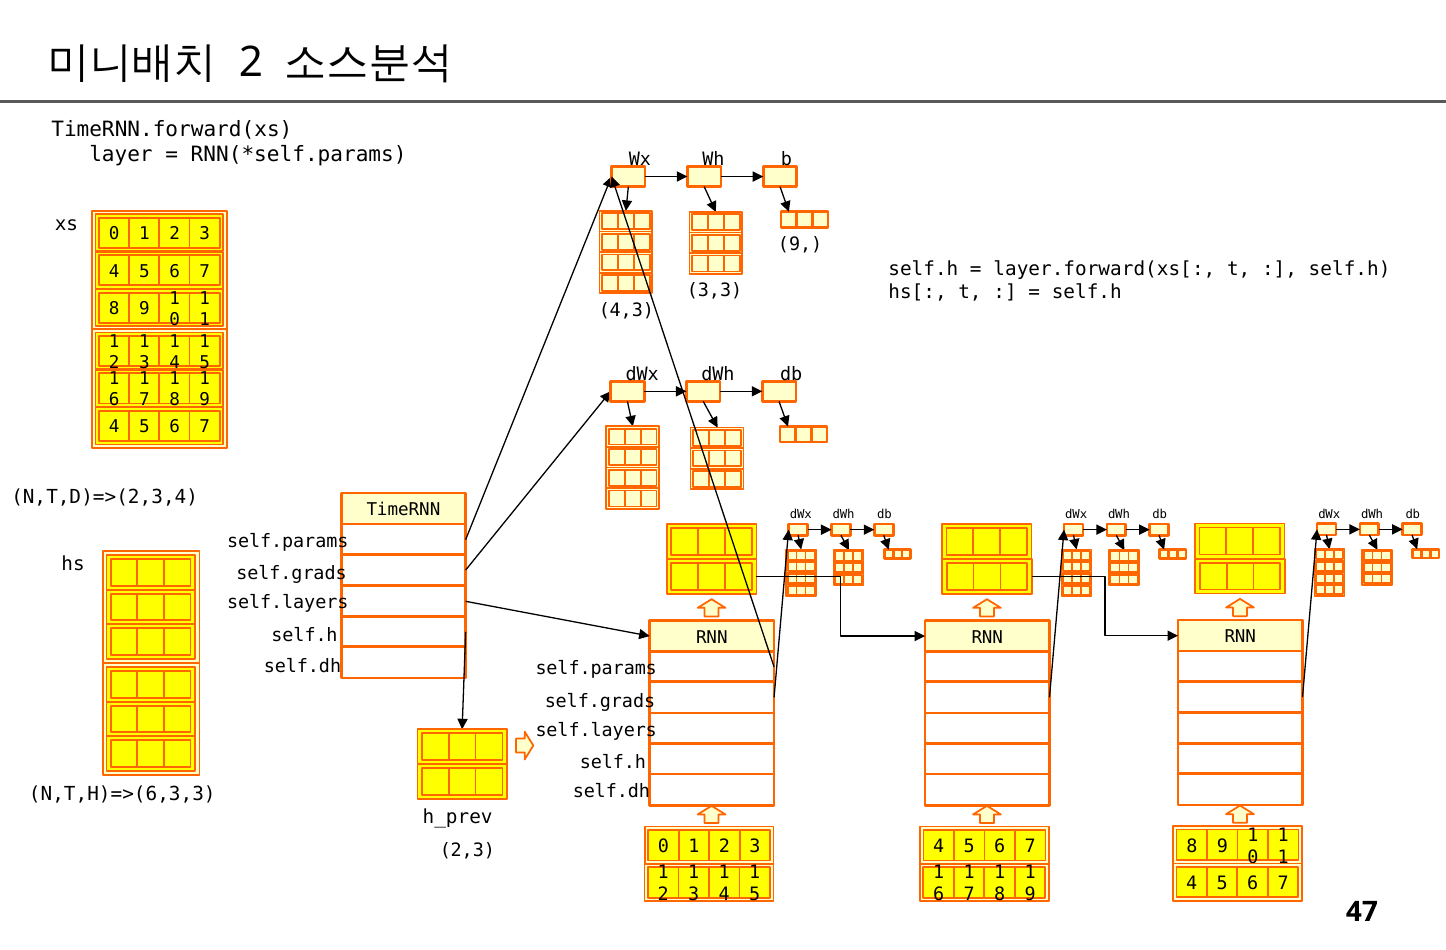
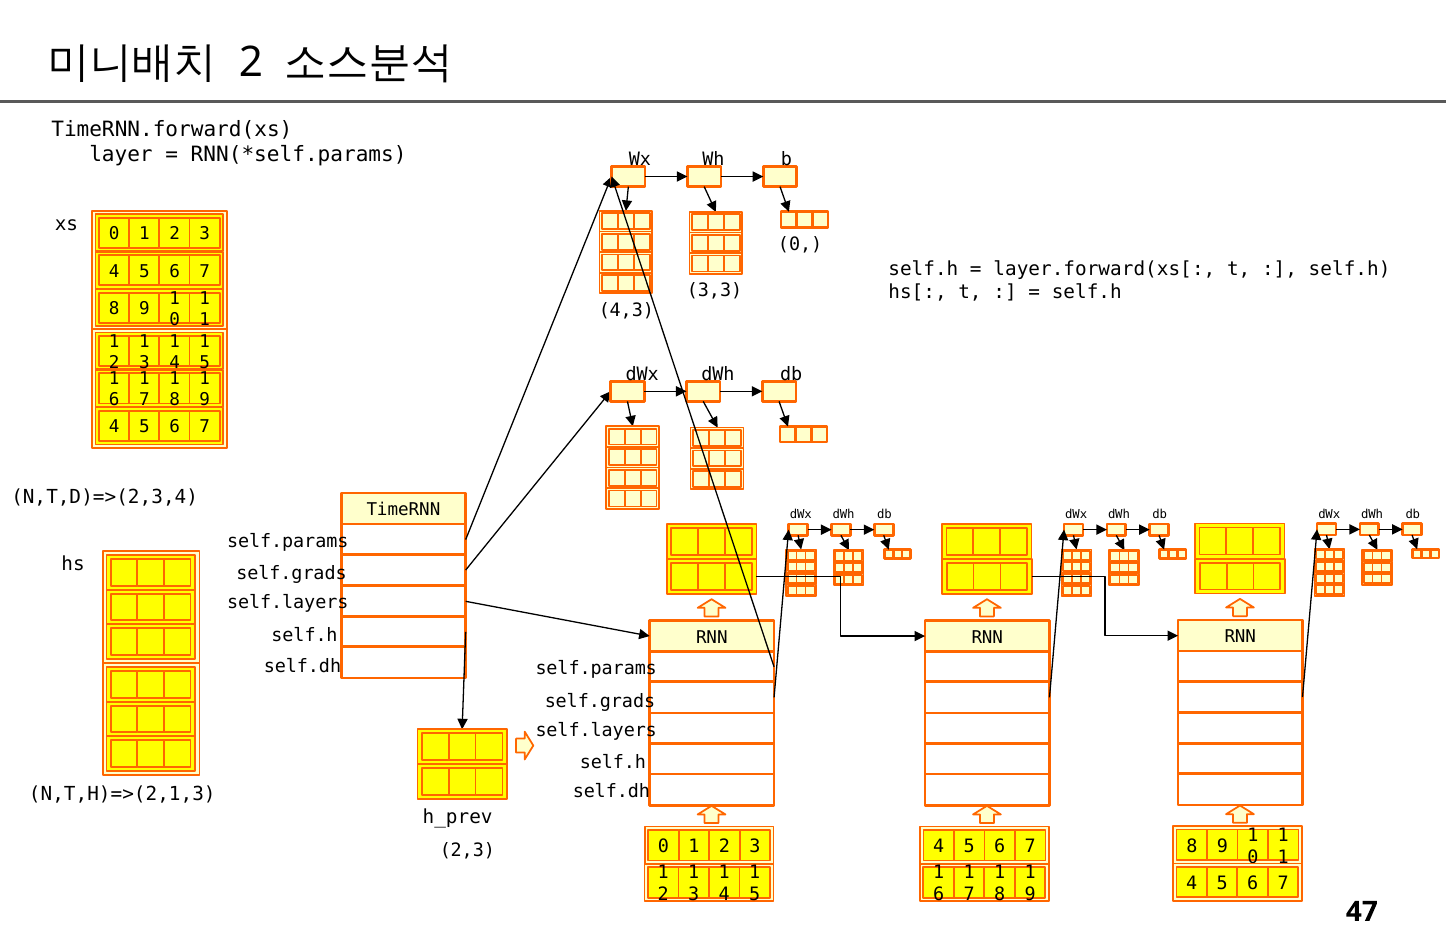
9 at (800, 245): 9 -> 0
N,T,H)=>(6,3,3: N,T,H)=>(6,3,3 -> N,T,H)=>(2,1,3
